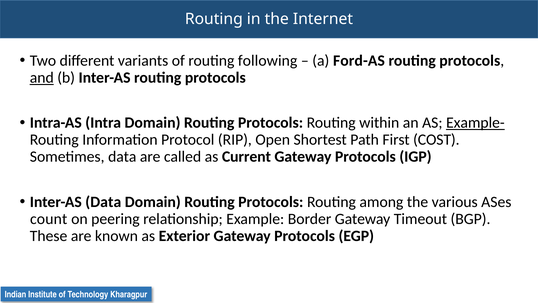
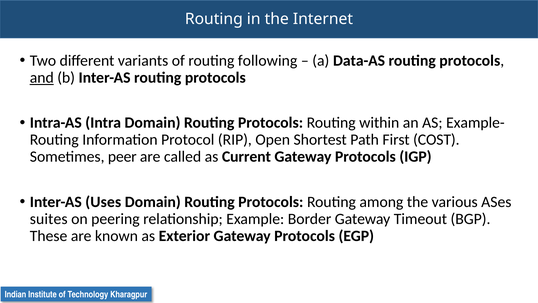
Ford-AS: Ford-AS -> Data-AS
Example- underline: present -> none
Sometimes data: data -> peer
Inter-AS Data: Data -> Uses
count: count -> suites
